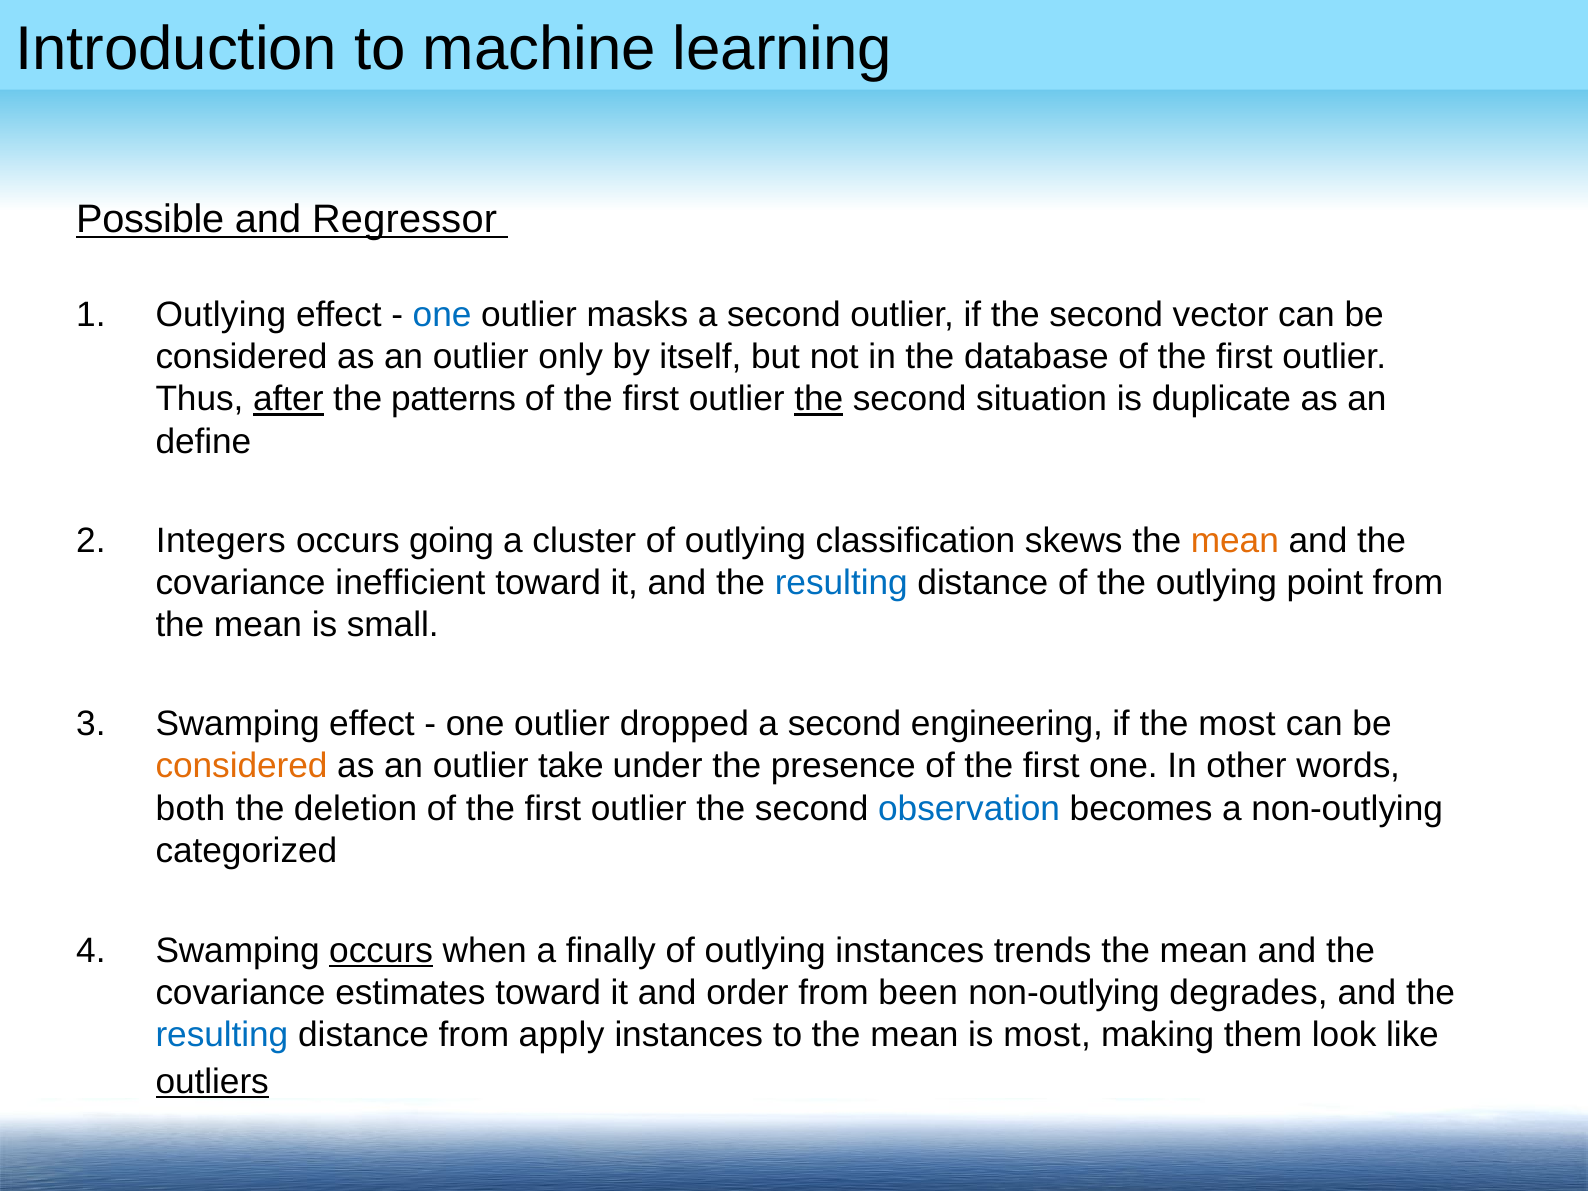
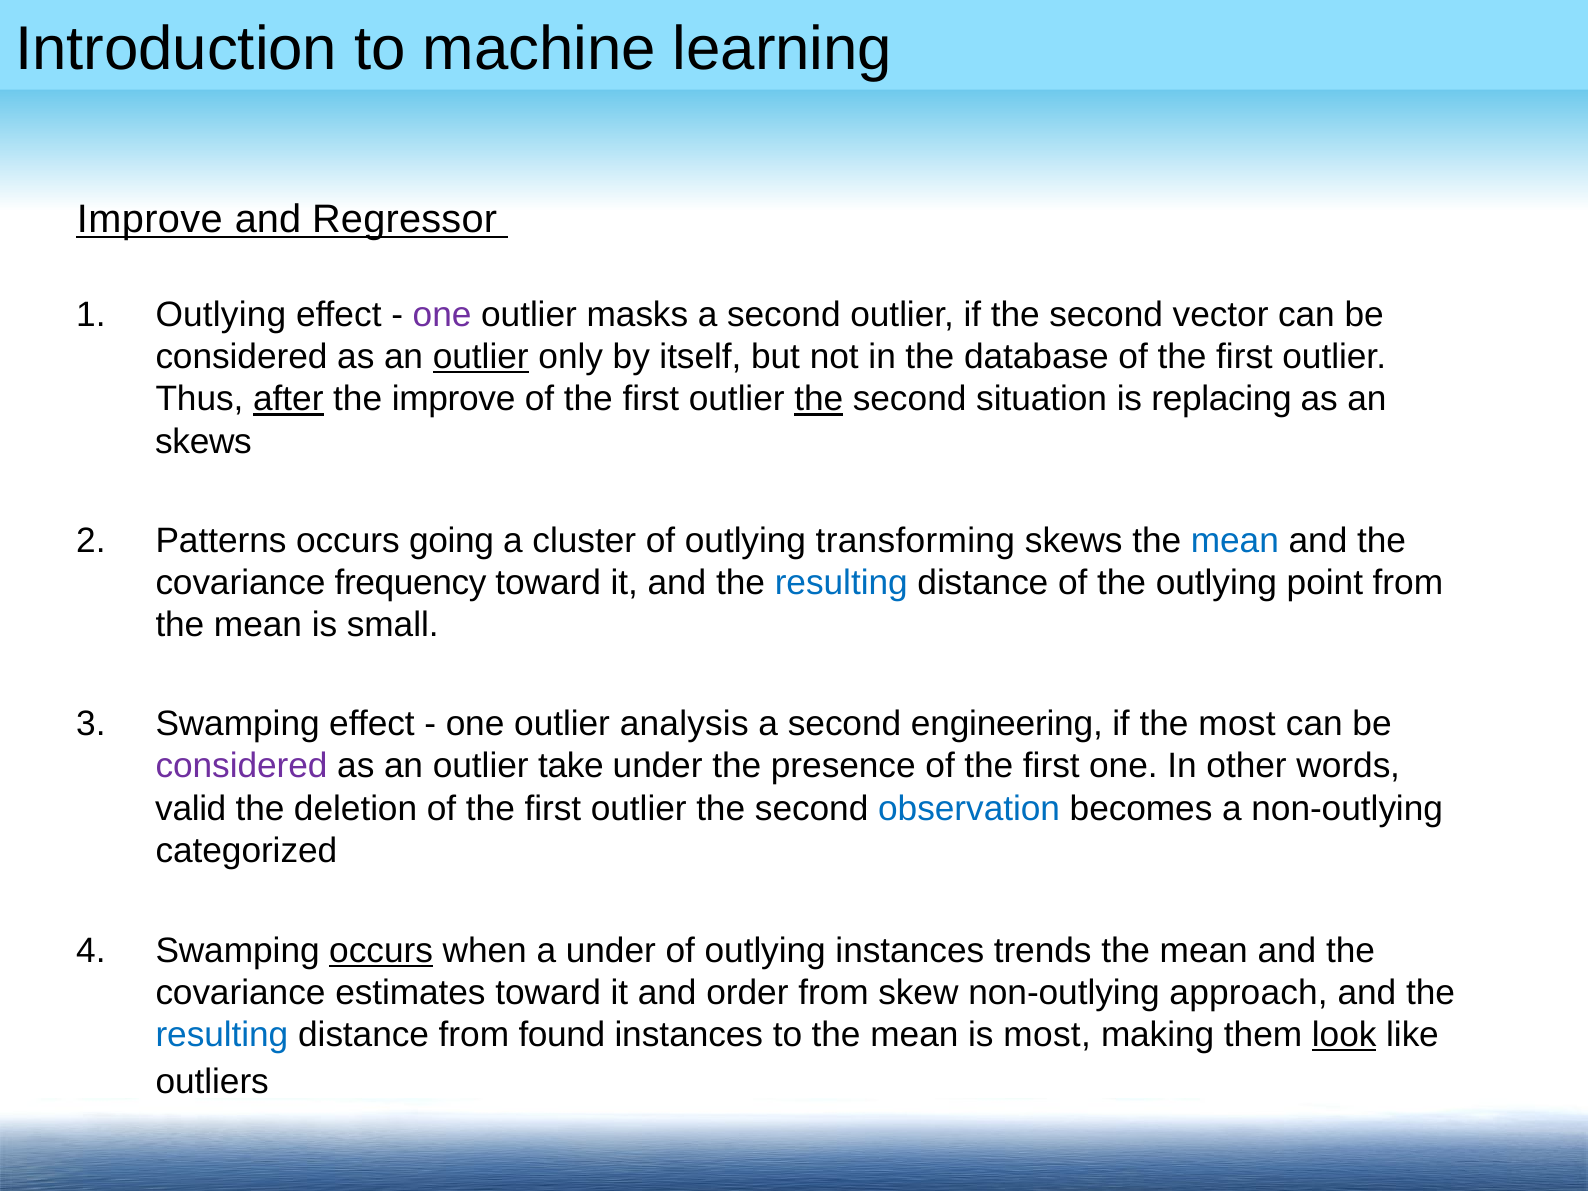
Possible at (150, 220): Possible -> Improve
one at (442, 315) colour: blue -> purple
outlier at (481, 357) underline: none -> present
the patterns: patterns -> improve
duplicate: duplicate -> replacing
define at (203, 442): define -> skews
Integers: Integers -> Patterns
classification: classification -> transforming
mean at (1235, 540) colour: orange -> blue
inefficient: inefficient -> frequency
dropped: dropped -> analysis
considered at (242, 766) colour: orange -> purple
both: both -> valid
a finally: finally -> under
been: been -> skew
degrades: degrades -> approach
apply: apply -> found
look underline: none -> present
outliers underline: present -> none
